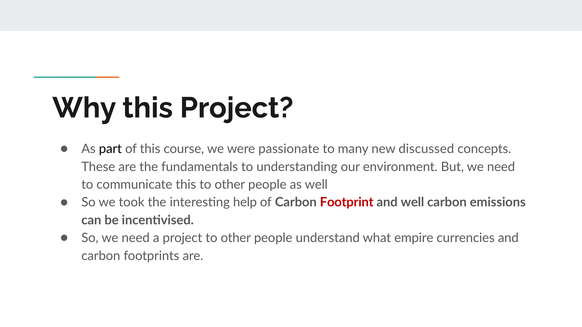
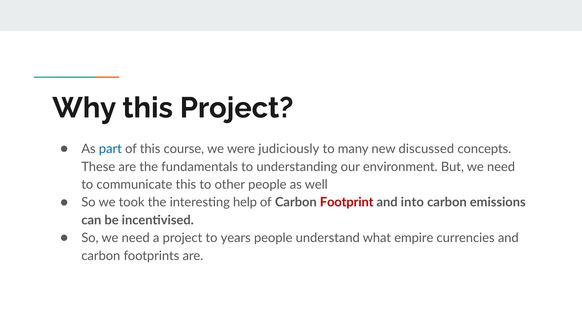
part colour: black -> blue
passionate: passionate -> judiciously
and well: well -> into
project to other: other -> years
